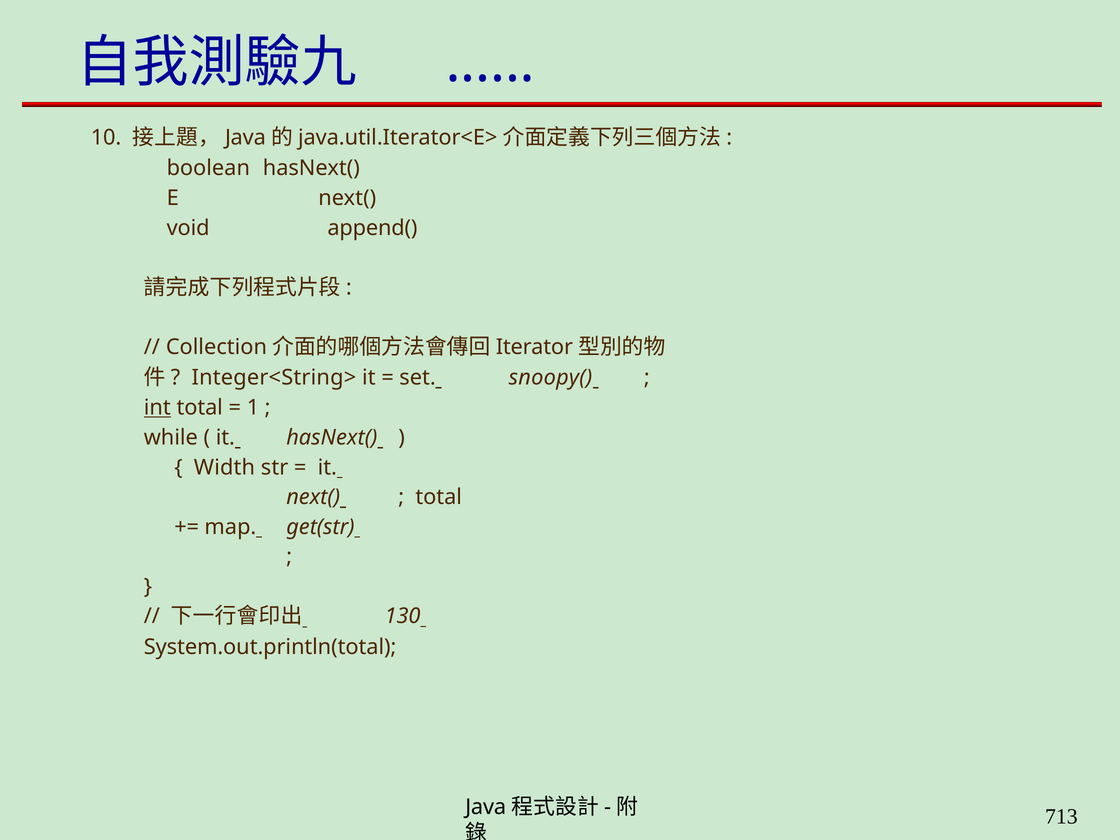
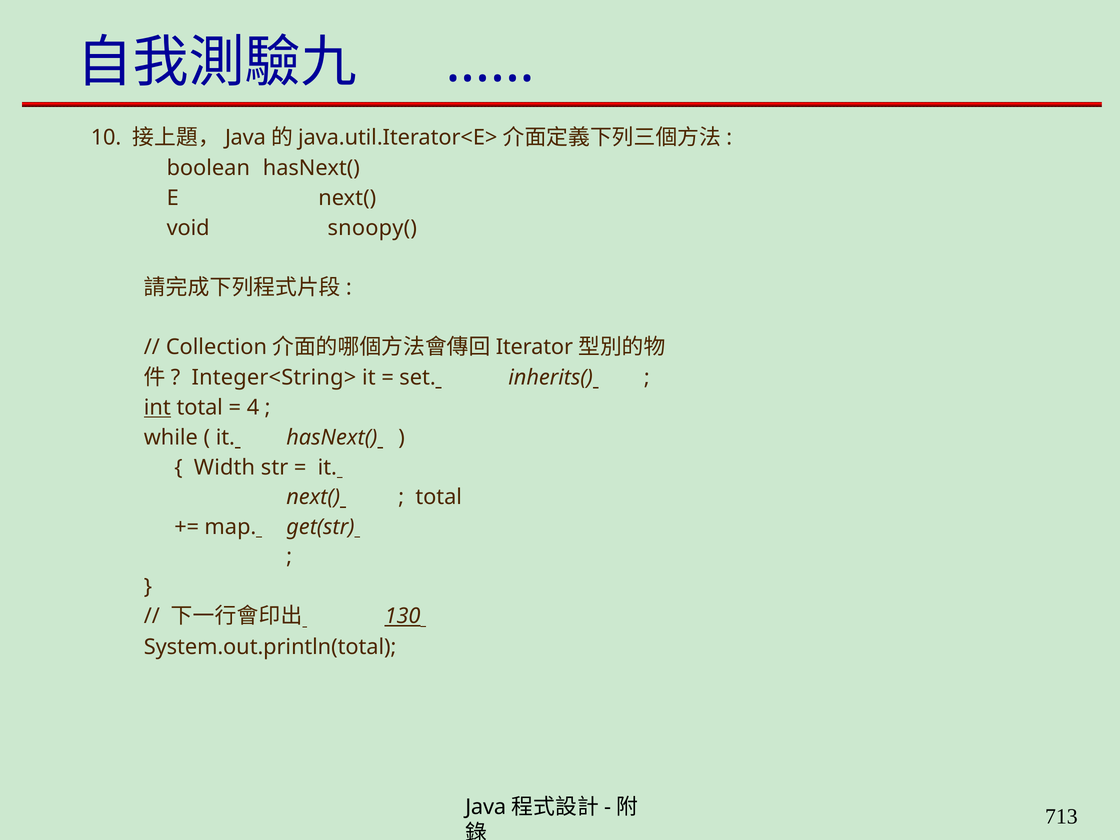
append(: append( -> snoopy(
snoopy(: snoopy( -> inherits(
1: 1 -> 4
130 underline: none -> present
